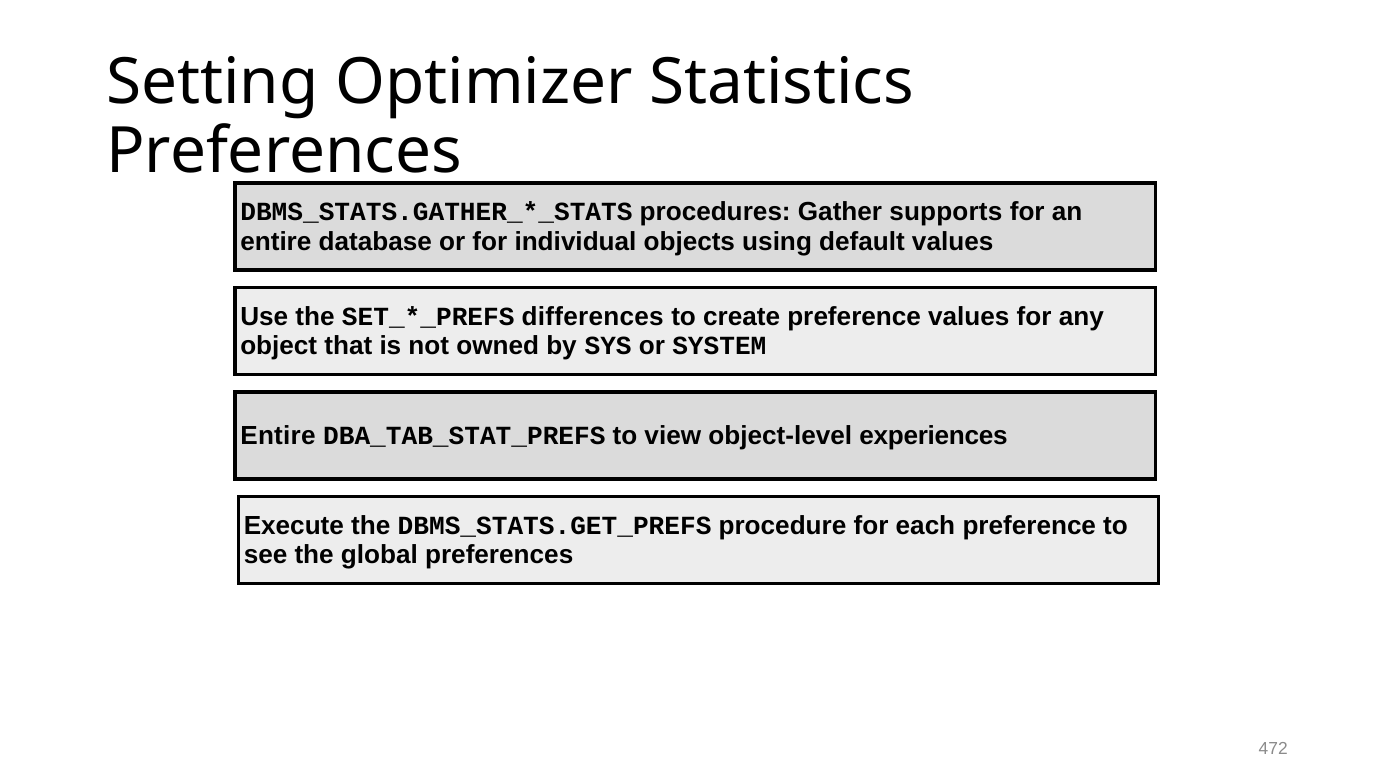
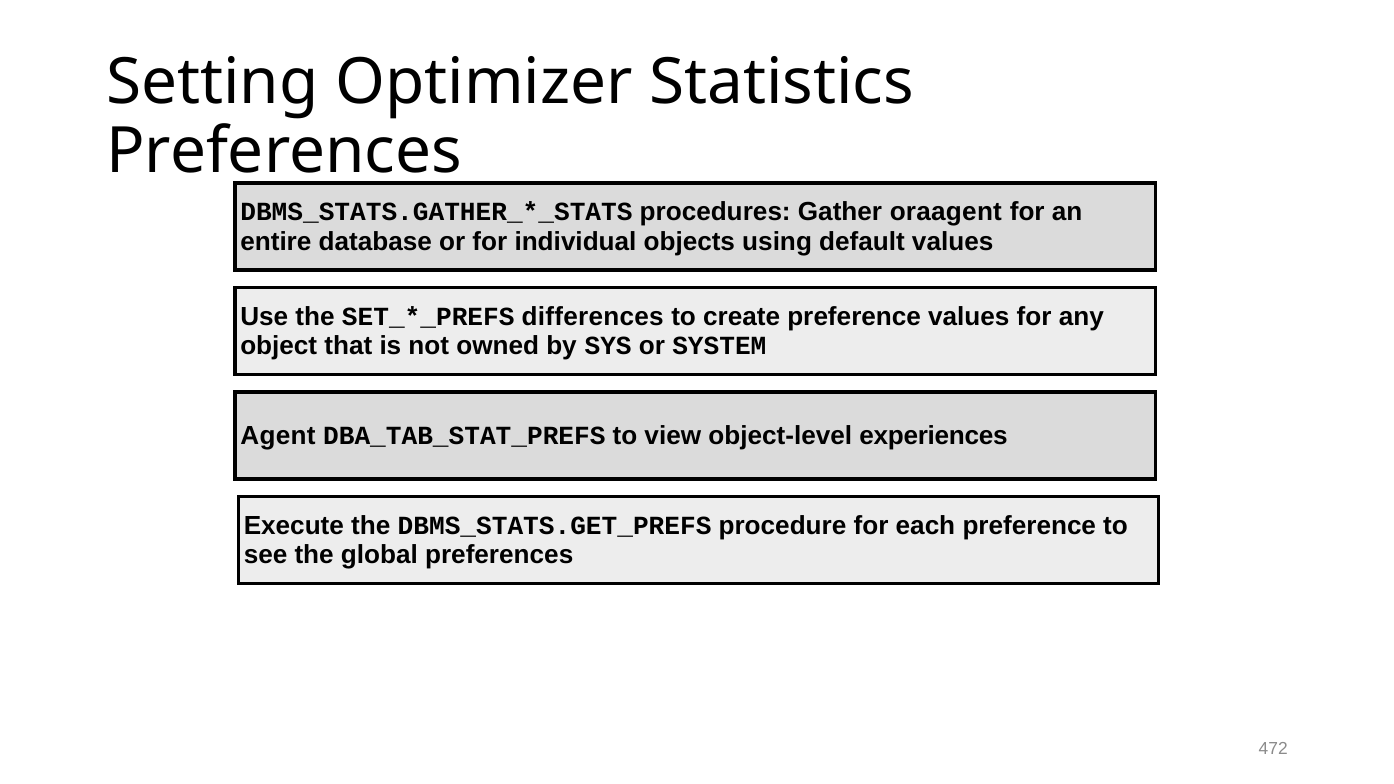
supports: supports -> oraagent
Entire at (278, 436): Entire -> Agent
